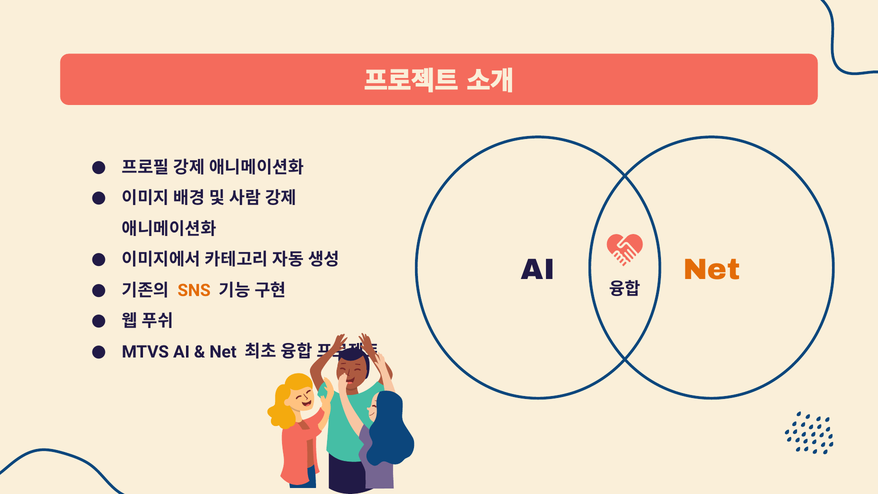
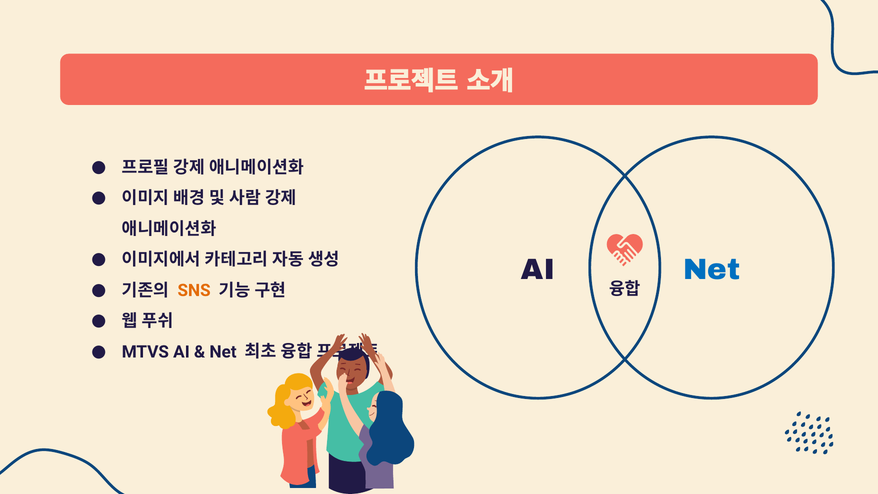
Net at (712, 270) colour: orange -> blue
